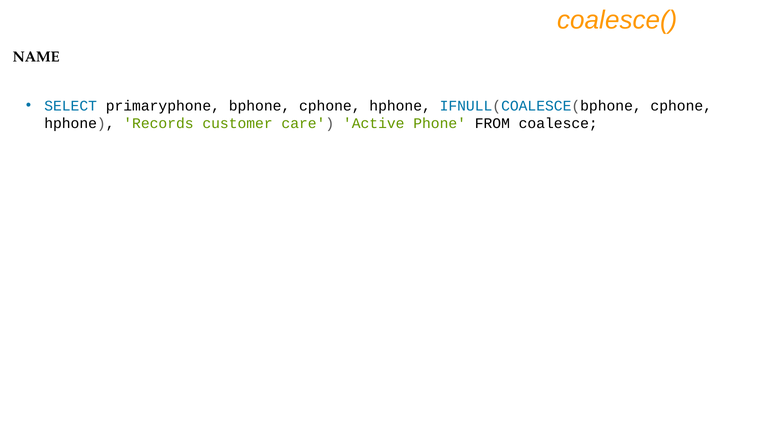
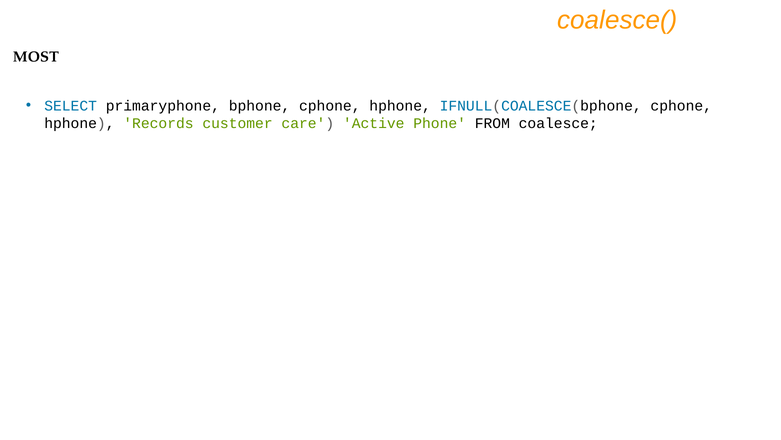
NAME: NAME -> MOST
